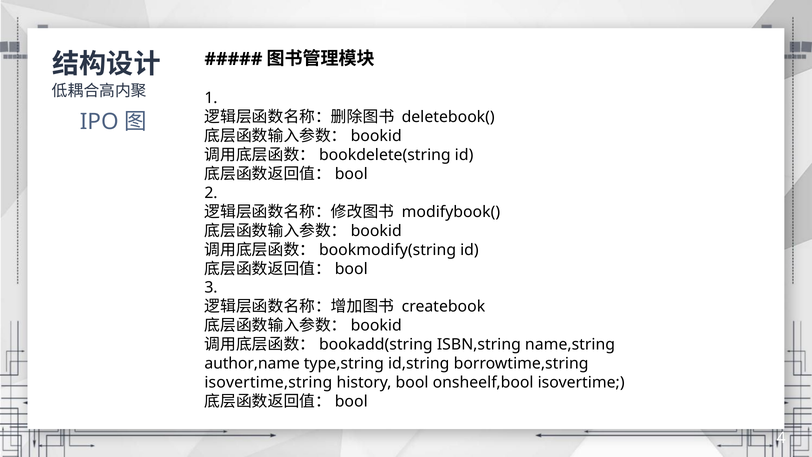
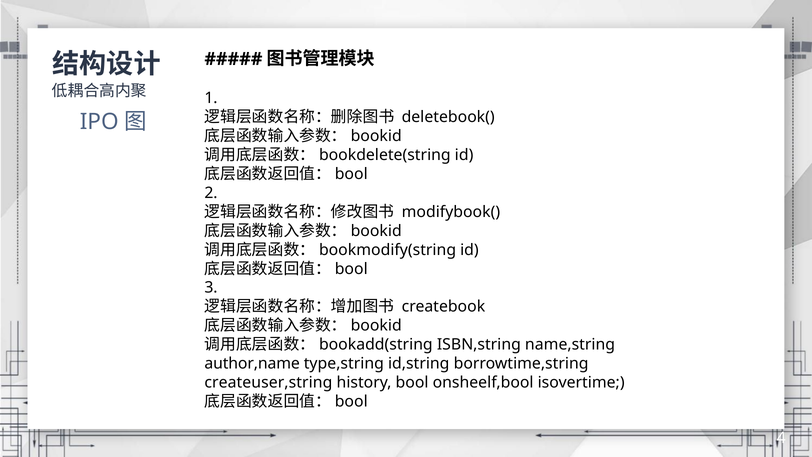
isovertime,string: isovertime,string -> createuser,string
